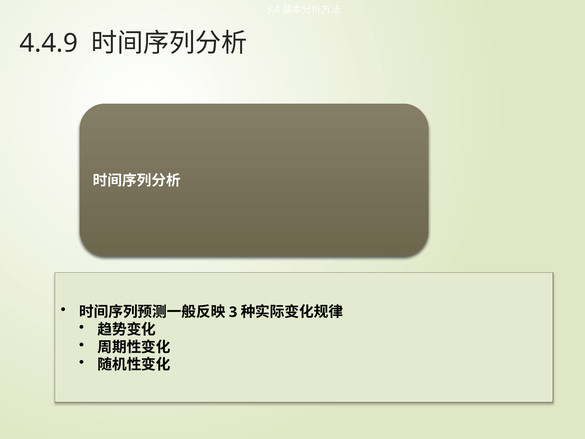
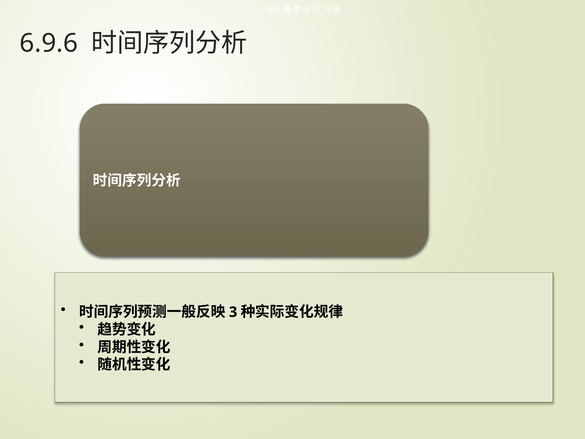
4.4.9: 4.4.9 -> 6.9.6
